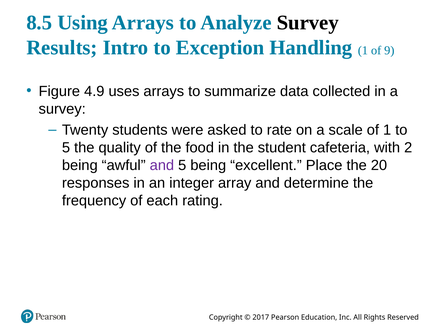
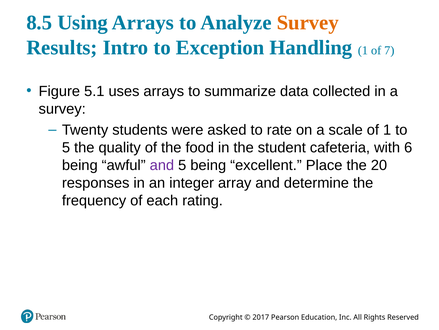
Survey at (308, 23) colour: black -> orange
9: 9 -> 7
4.9: 4.9 -> 5.1
2: 2 -> 6
